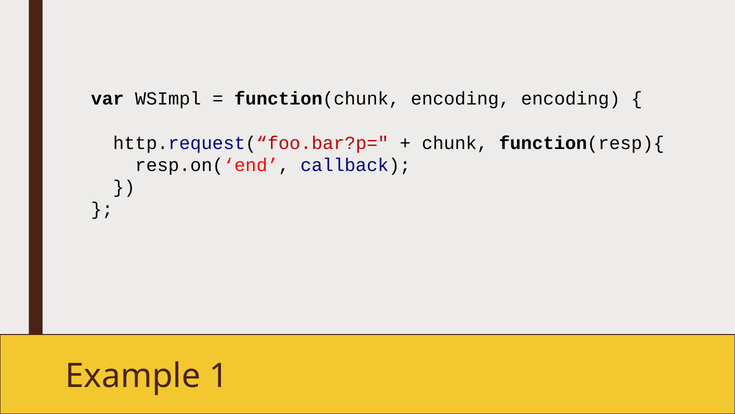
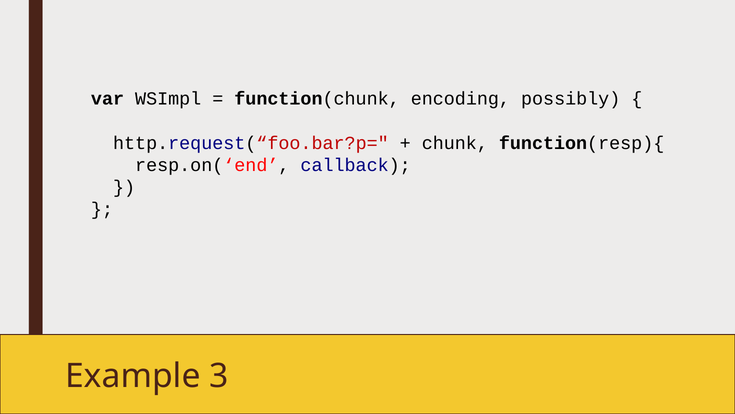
encoding encoding: encoding -> possibly
1: 1 -> 3
